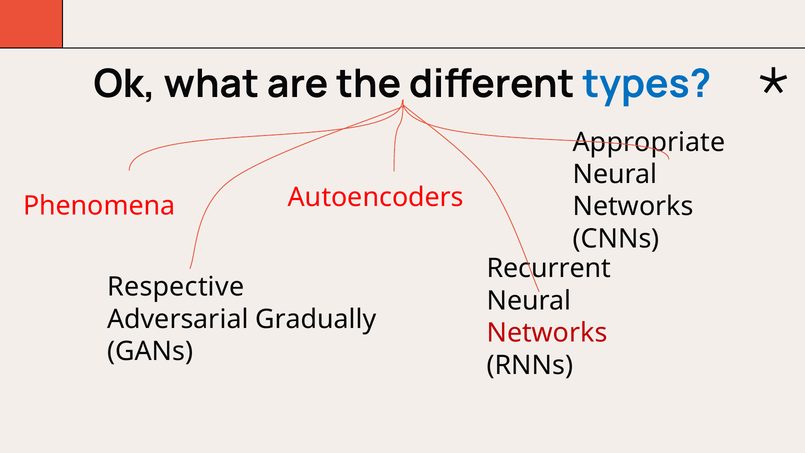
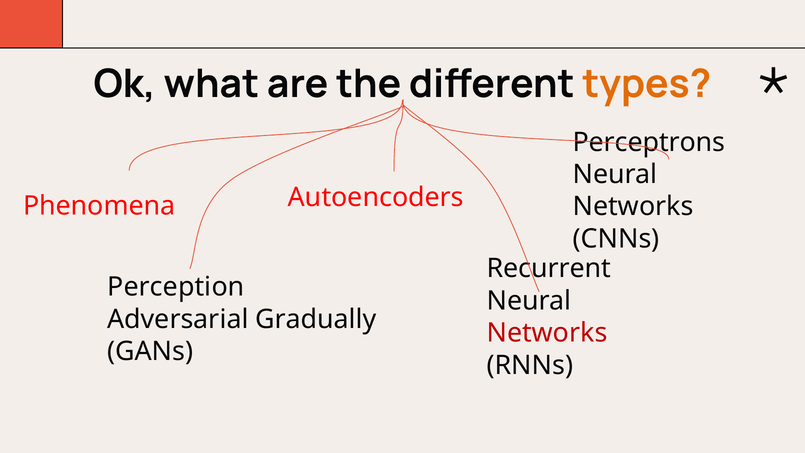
types colour: blue -> orange
Appropriate: Appropriate -> Perceptrons
Respective: Respective -> Perception
